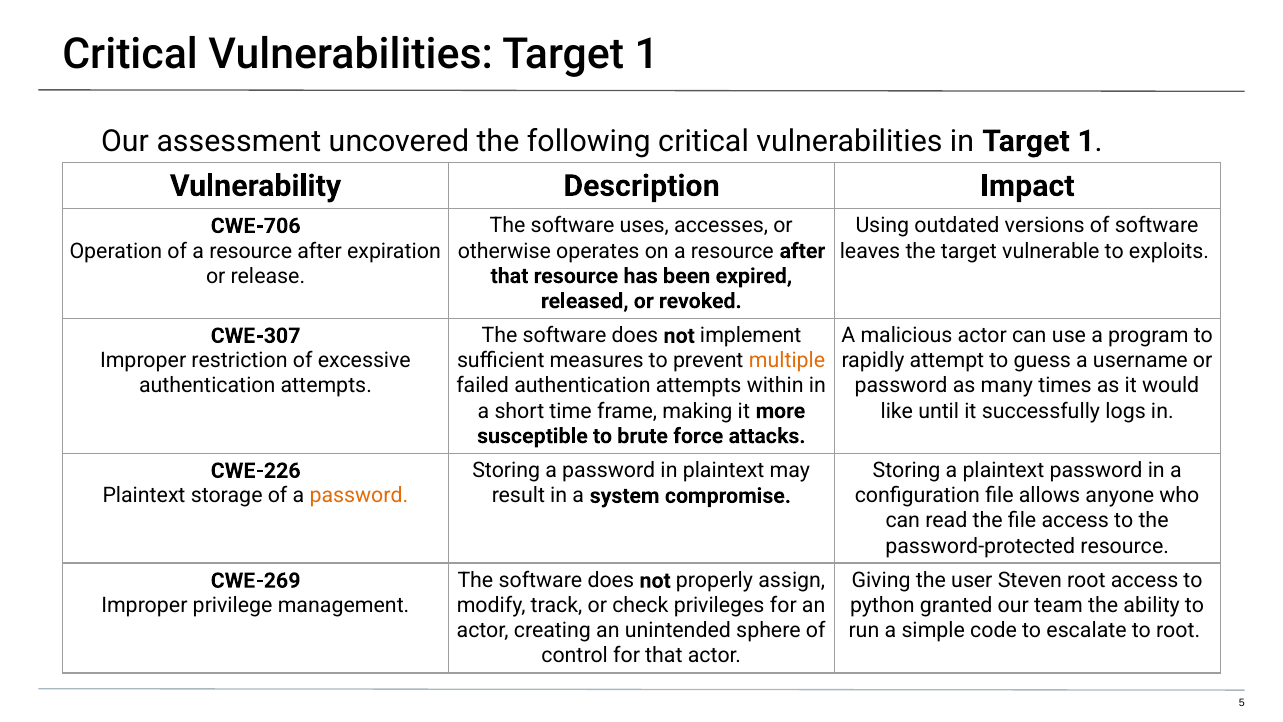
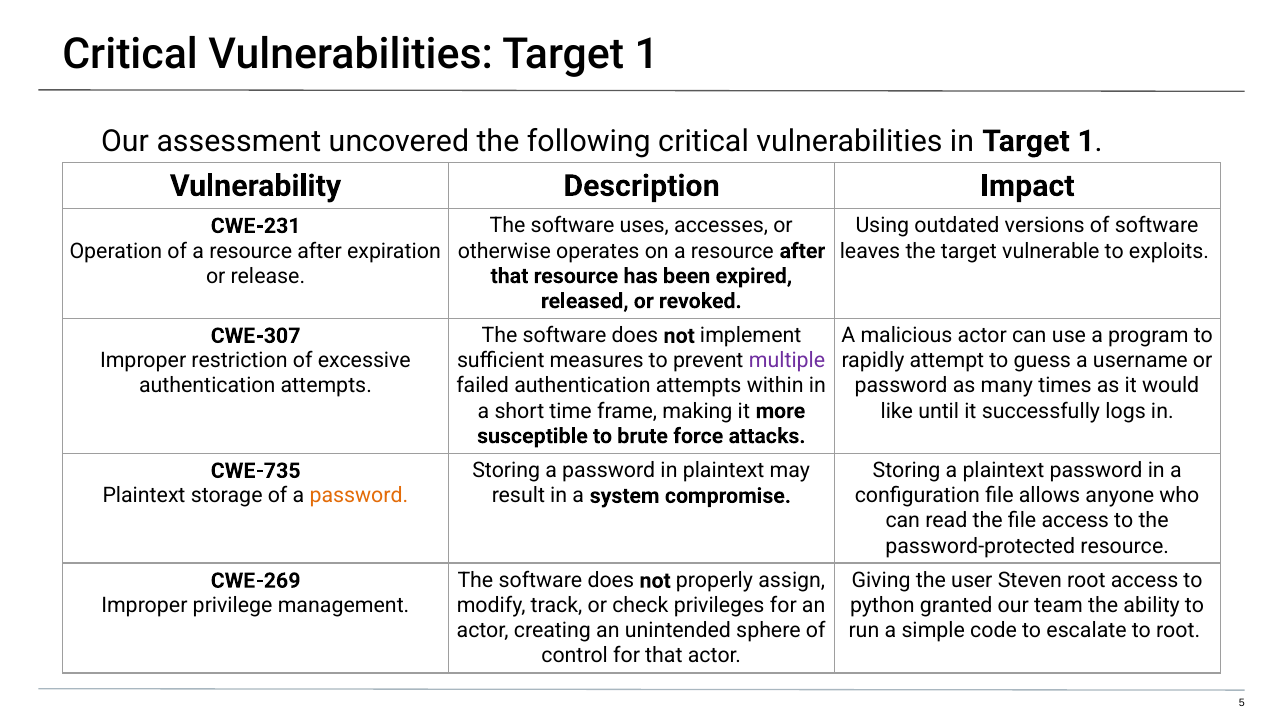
CWE-706: CWE-706 -> CWE-231
multiple colour: orange -> purple
CWE-226: CWE-226 -> CWE-735
